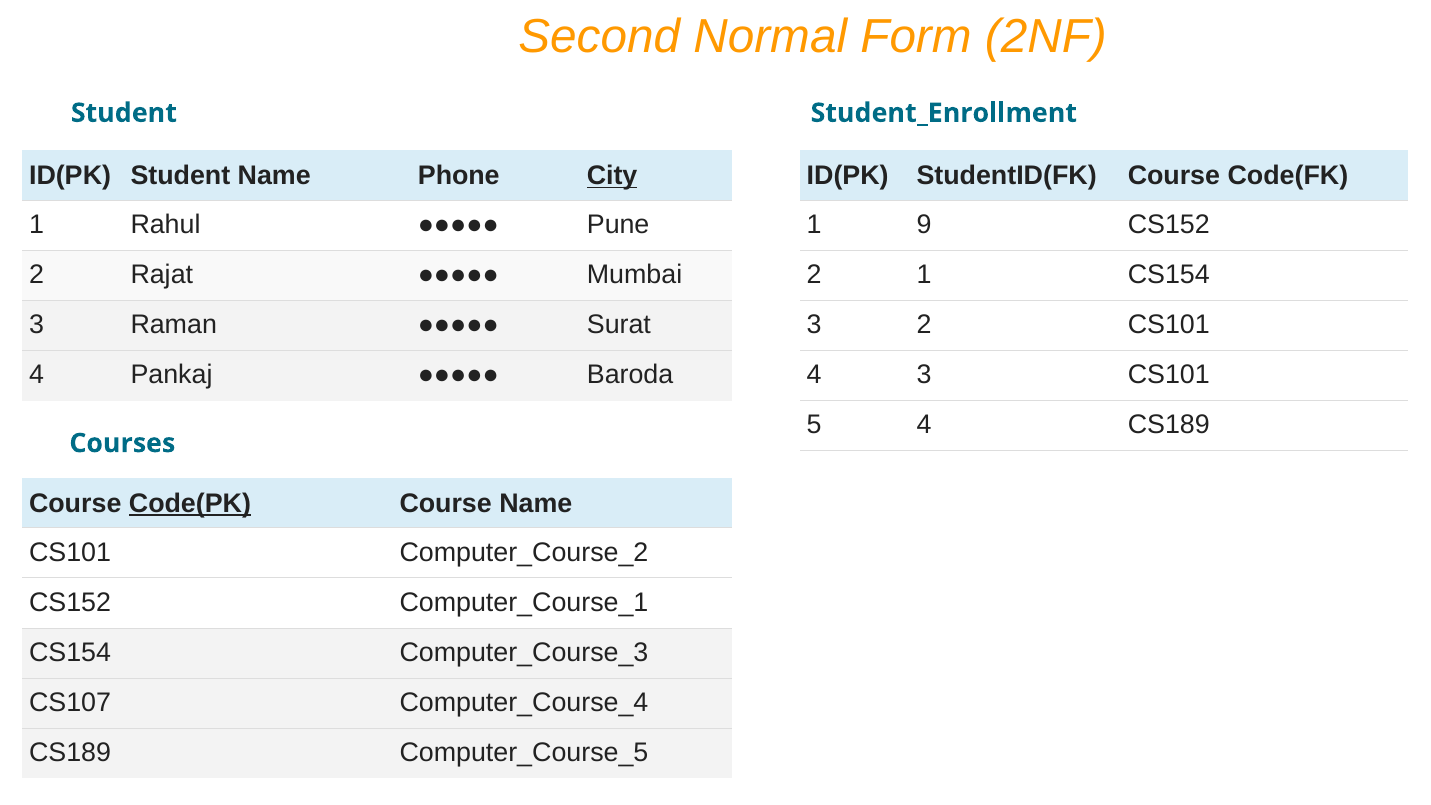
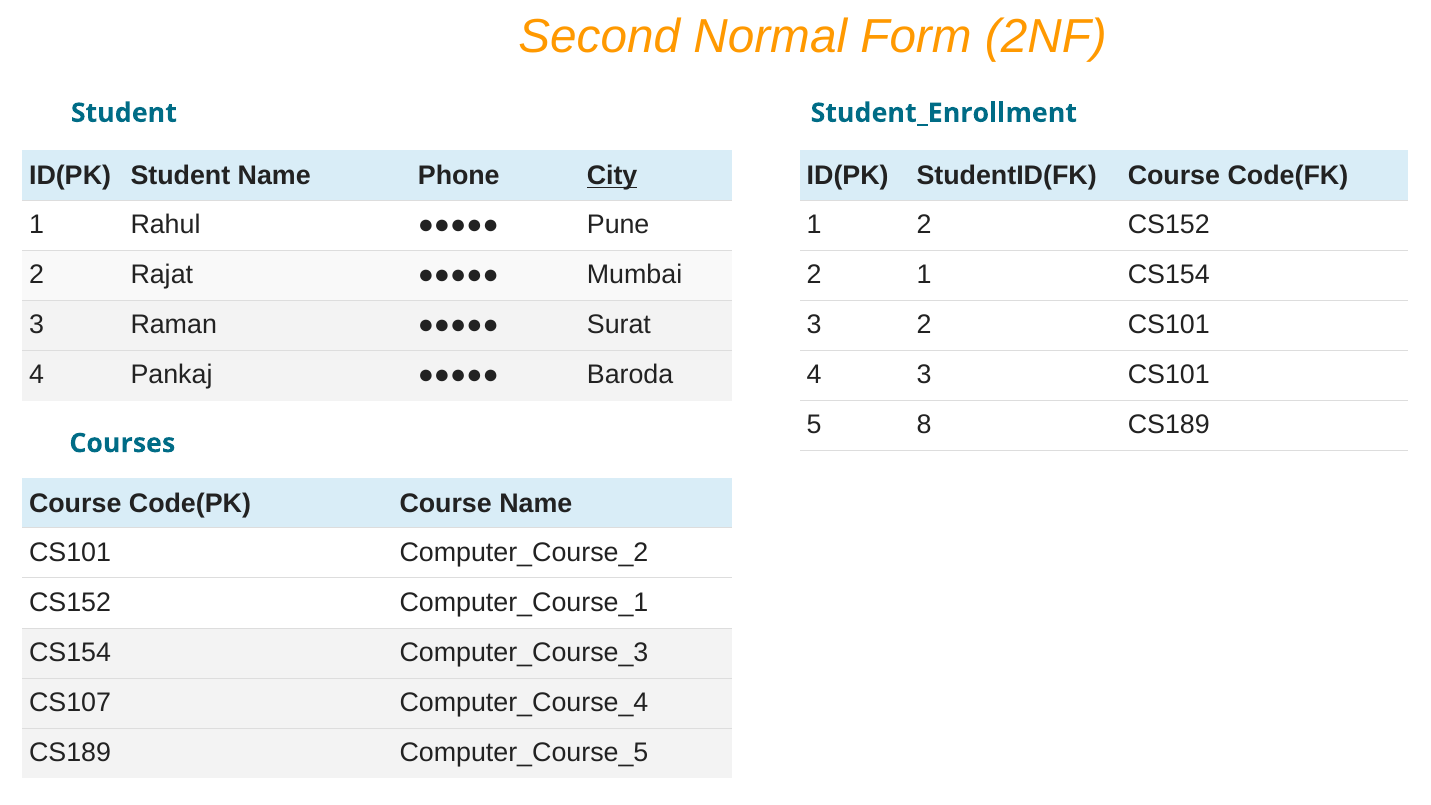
1 9: 9 -> 2
5 4: 4 -> 8
Code(PK underline: present -> none
